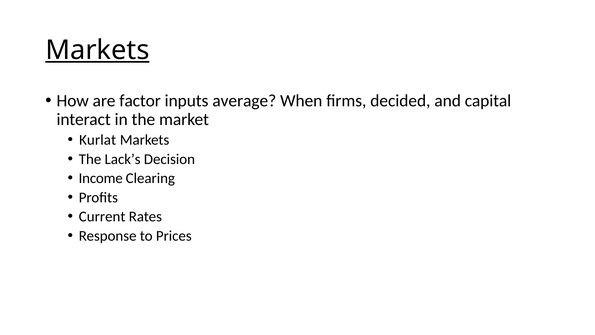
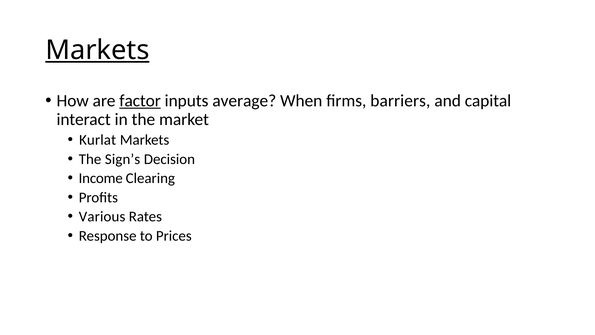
factor underline: none -> present
decided: decided -> barriers
Lack’s: Lack’s -> Sign’s
Current: Current -> Various
